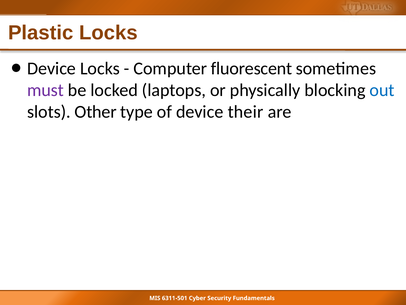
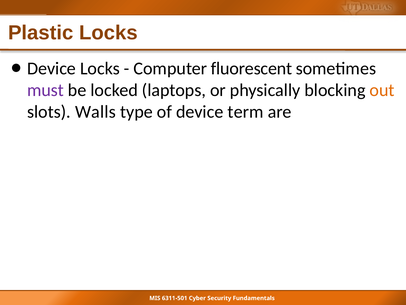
out colour: blue -> orange
Other: Other -> Walls
their: their -> term
